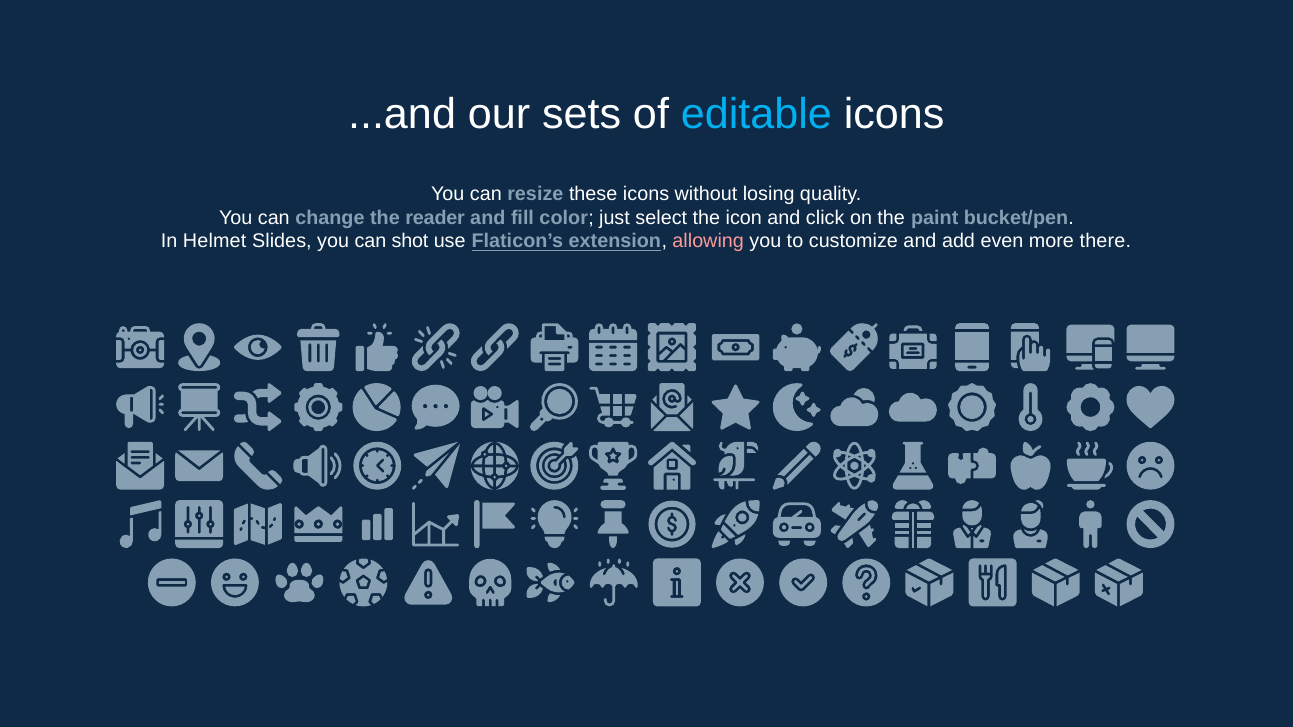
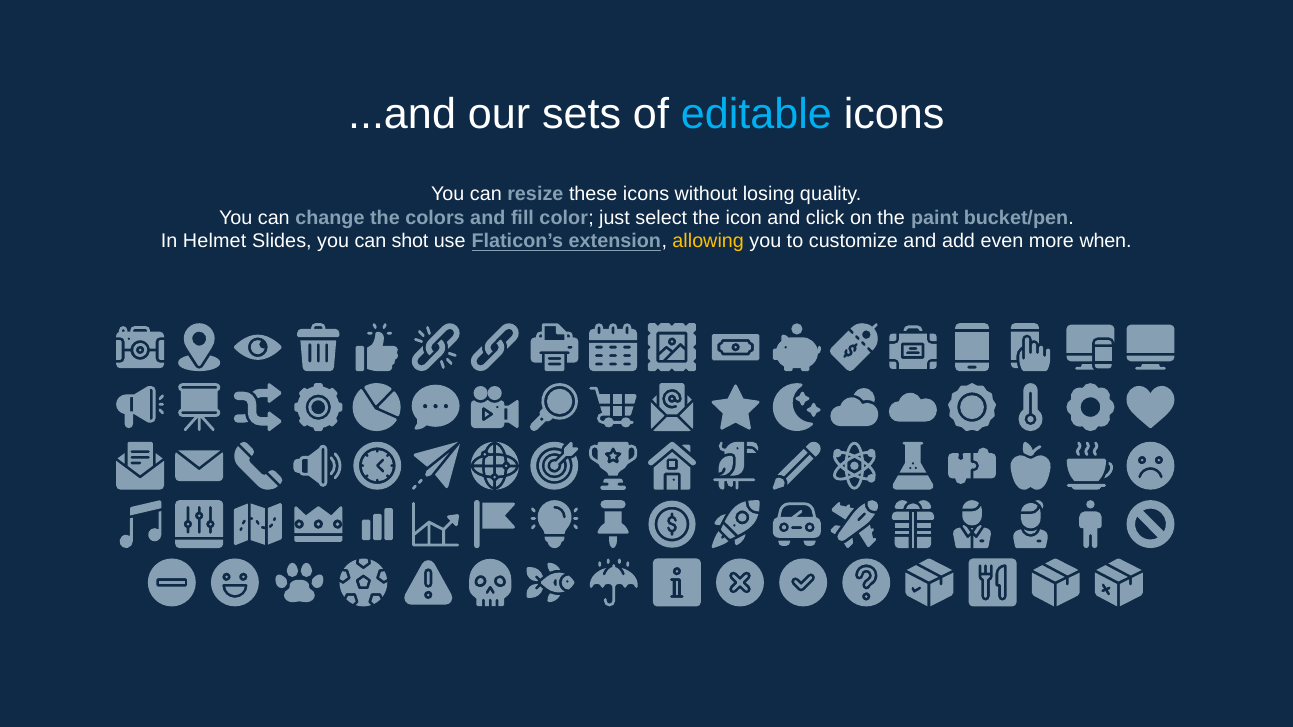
reader: reader -> colors
allowing colour: pink -> yellow
there: there -> when
